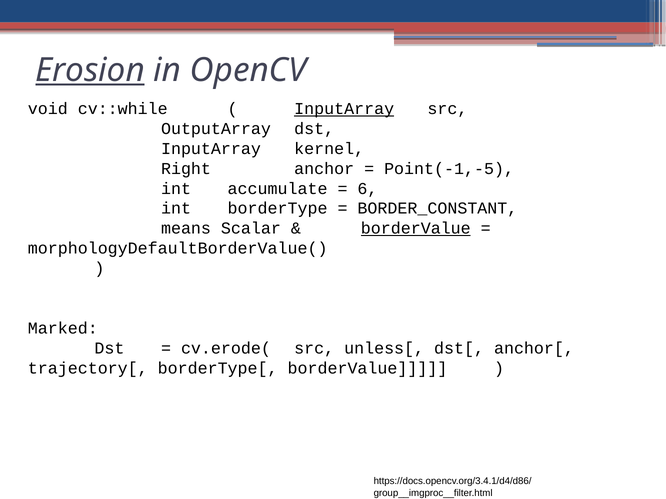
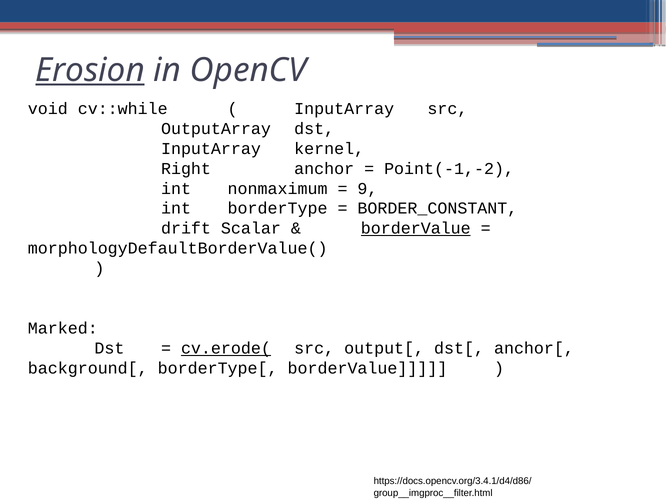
InputArray at (344, 109) underline: present -> none
Point(-1,-5: Point(-1,-5 -> Point(-1,-2
accumulate: accumulate -> nonmaximum
6: 6 -> 9
means: means -> drift
cv.erode( underline: none -> present
unless[: unless[ -> output[
trajectory[: trajectory[ -> background[
